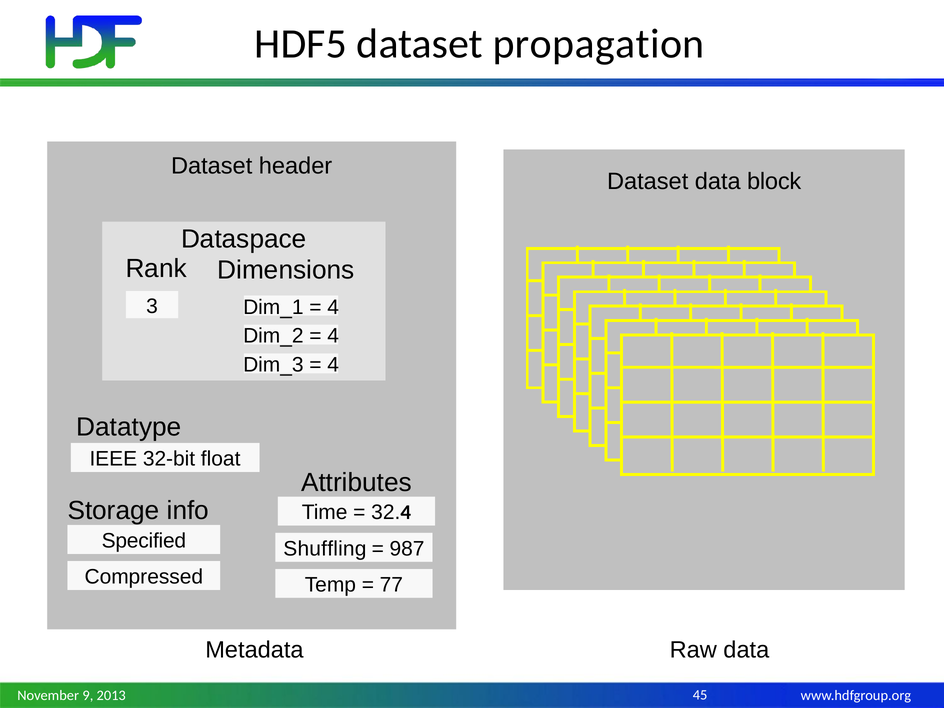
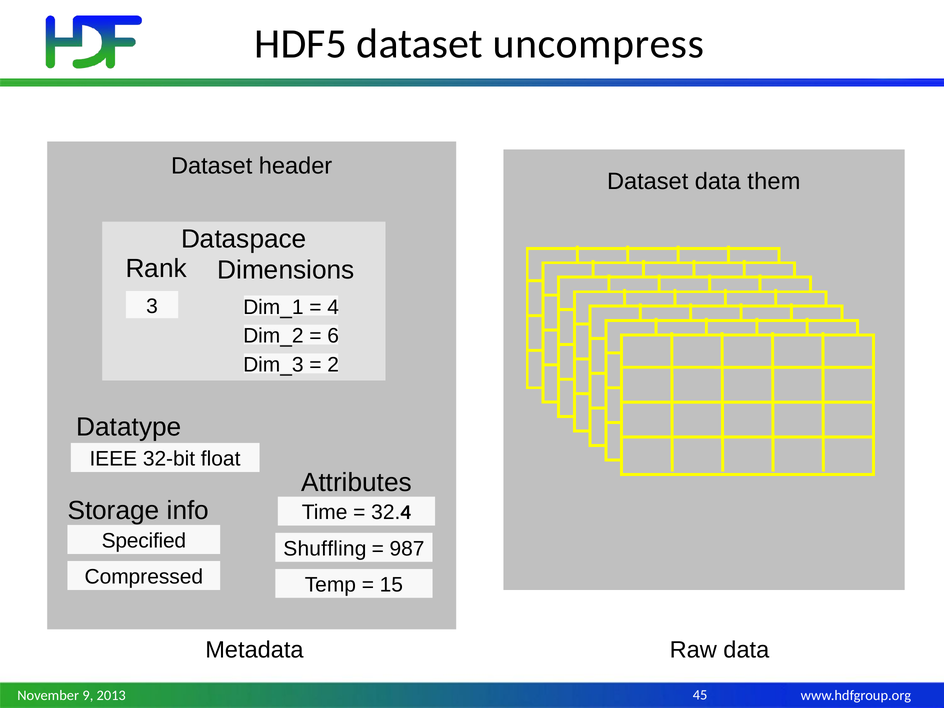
propagation: propagation -> uncompress
block: block -> them
4 at (333, 336): 4 -> 6
4 at (333, 365): 4 -> 2
77: 77 -> 15
